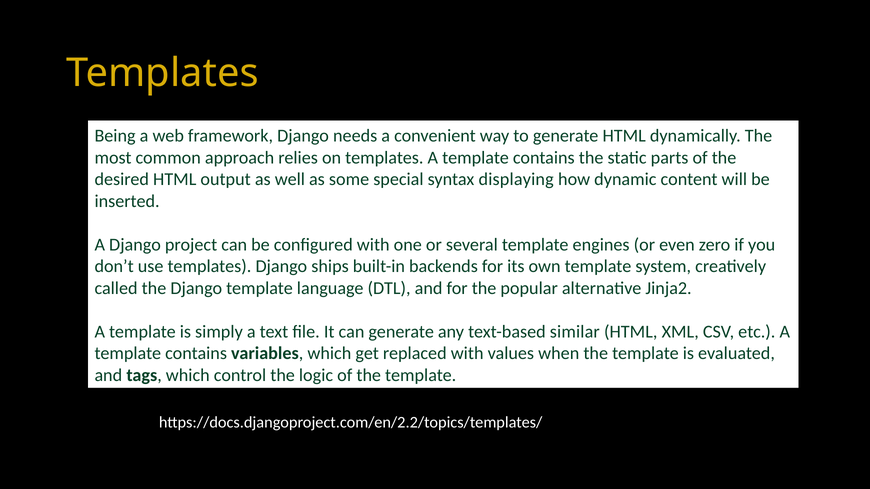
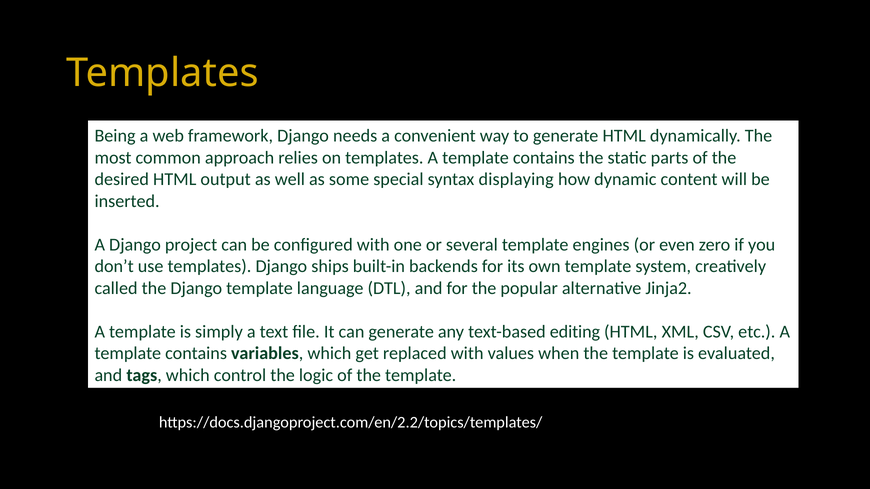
similar: similar -> editing
